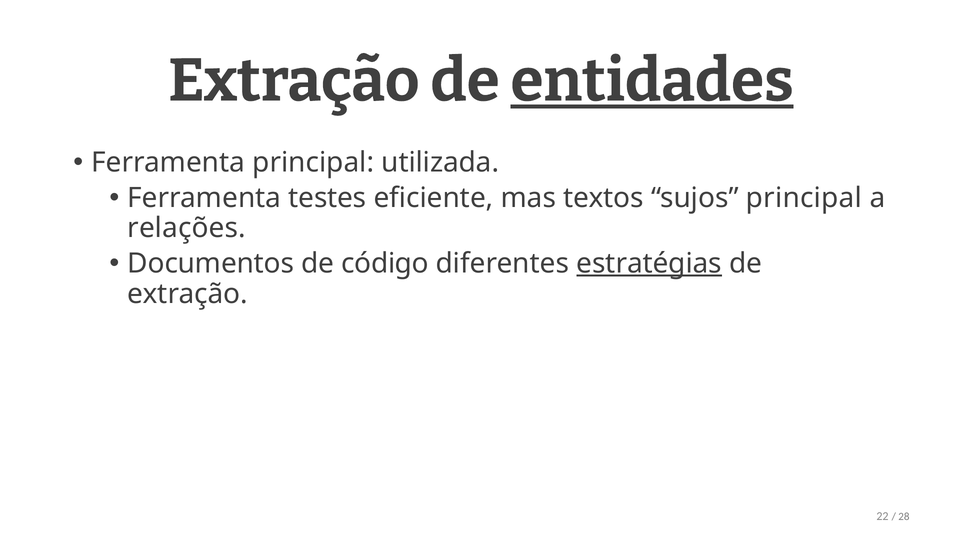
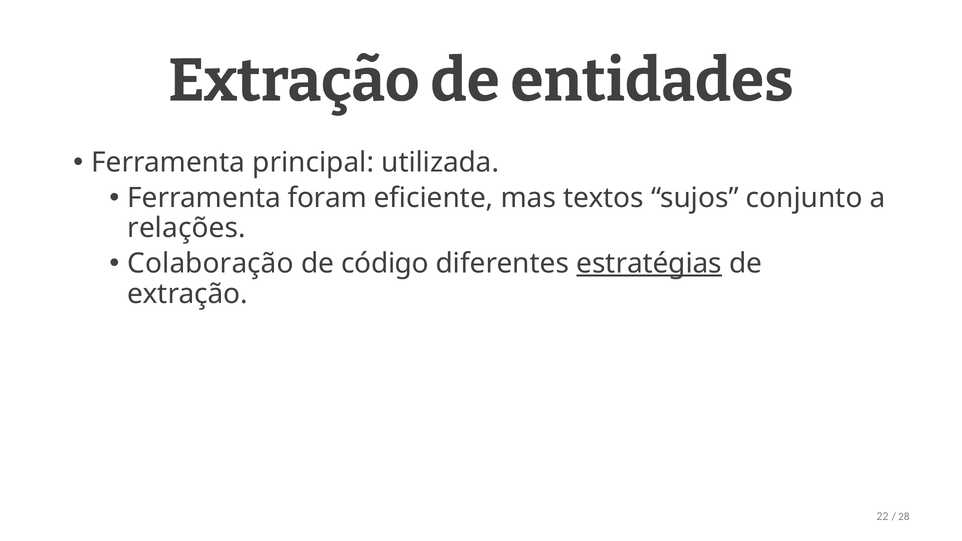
entidades underline: present -> none
testes: testes -> foram
sujos principal: principal -> conjunto
Documentos: Documentos -> Colaboração
